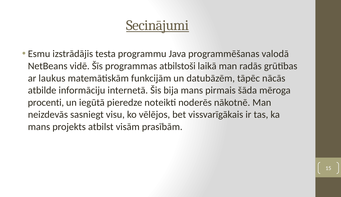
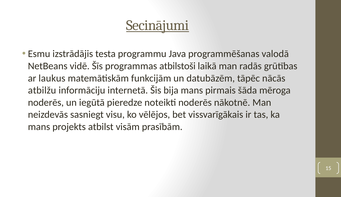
atbilde: atbilde -> atbilžu
procenti at (46, 103): procenti -> noderēs
